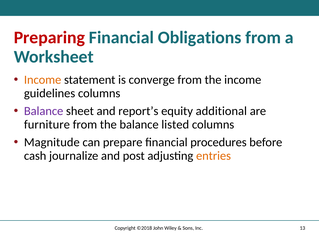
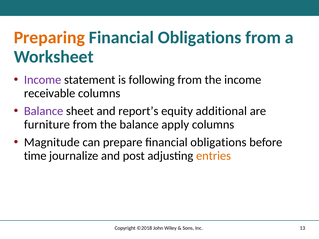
Preparing colour: red -> orange
Income at (43, 80) colour: orange -> purple
converge: converge -> following
guidelines: guidelines -> receivable
listed: listed -> apply
prepare financial procedures: procedures -> obligations
cash: cash -> time
